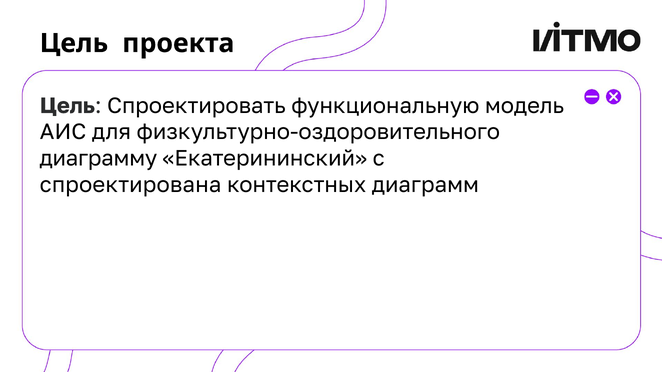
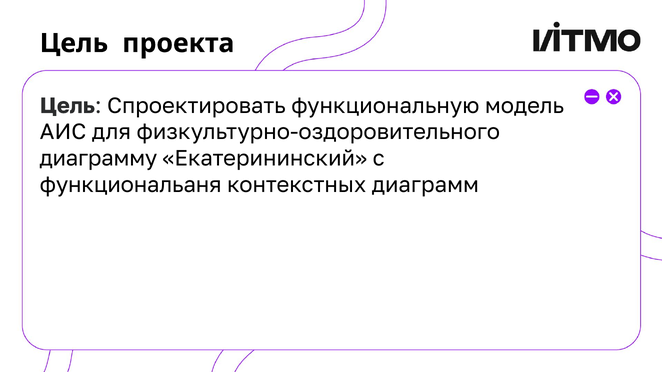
спроектирована: спроектирована -> функциональаня
